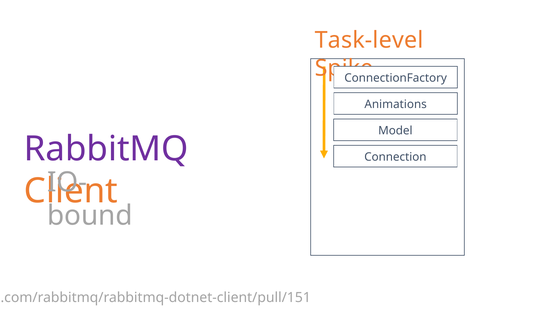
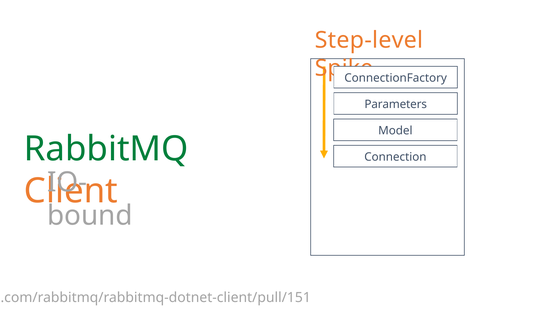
Task-level: Task-level -> Step-level
Animations: Animations -> Parameters
RabbitMQ colour: purple -> green
